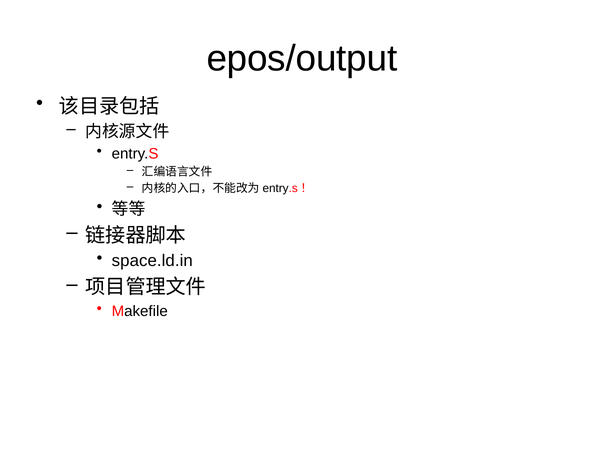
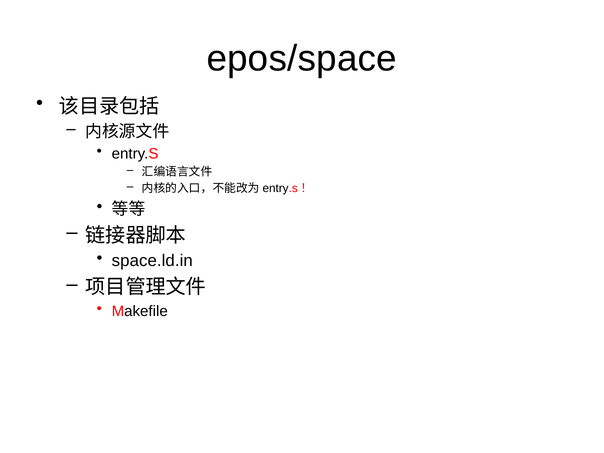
epos/output: epos/output -> epos/space
